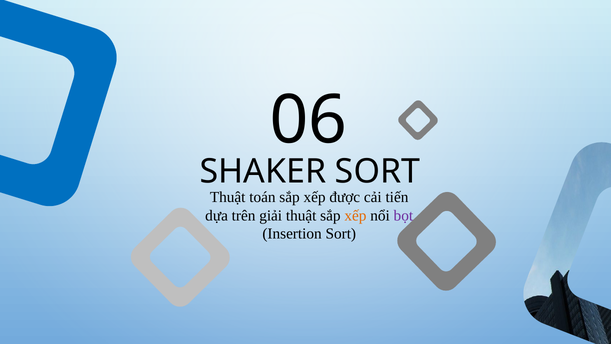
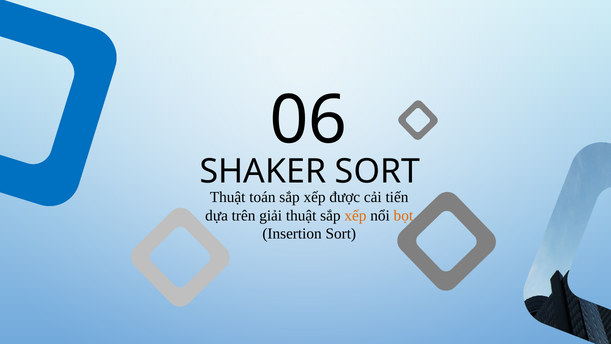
bọt colour: purple -> orange
